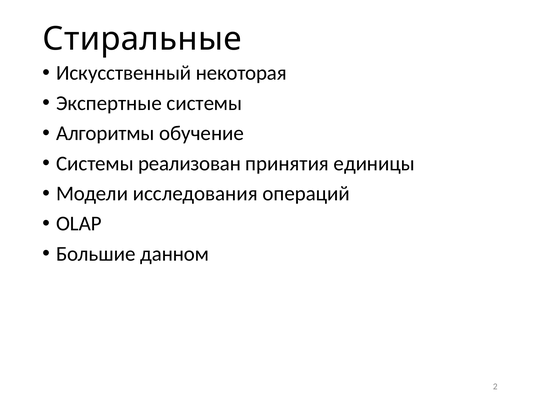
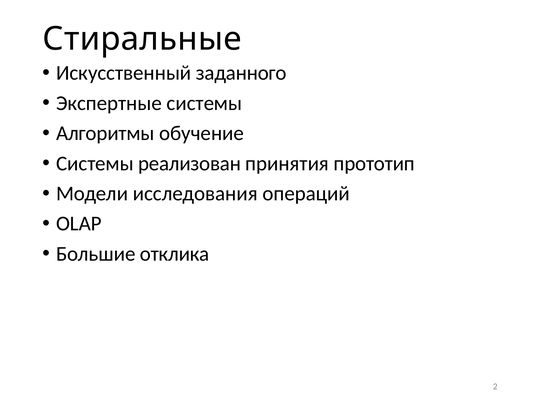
некоторая: некоторая -> заданного
единицы: единицы -> прототип
данном: данном -> отклика
